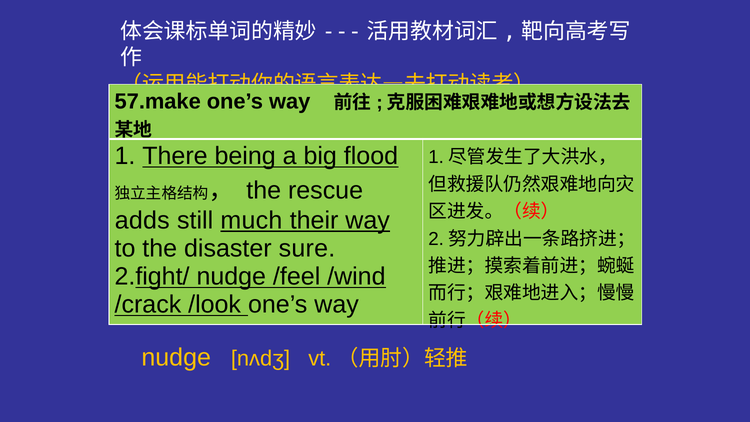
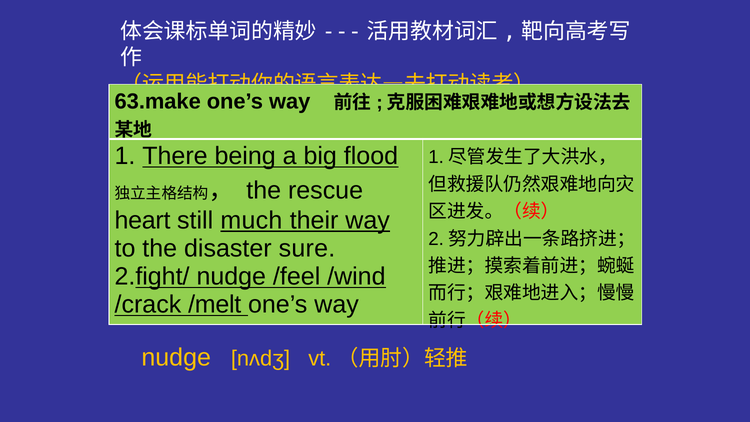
57.make: 57.make -> 63.make
adds: adds -> heart
/look: /look -> /melt
